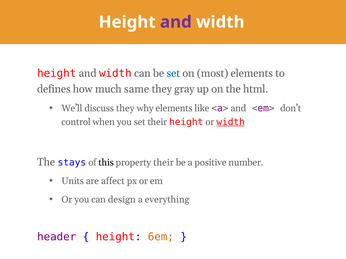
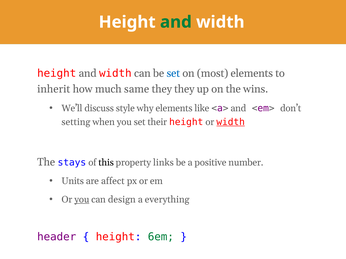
and at (176, 22) colour: purple -> green
defines: defines -> inherit
they gray: gray -> they
html: html -> wins
discuss they: they -> style
control: control -> setting
property their: their -> links
you at (82, 200) underline: none -> present
6em colour: orange -> green
